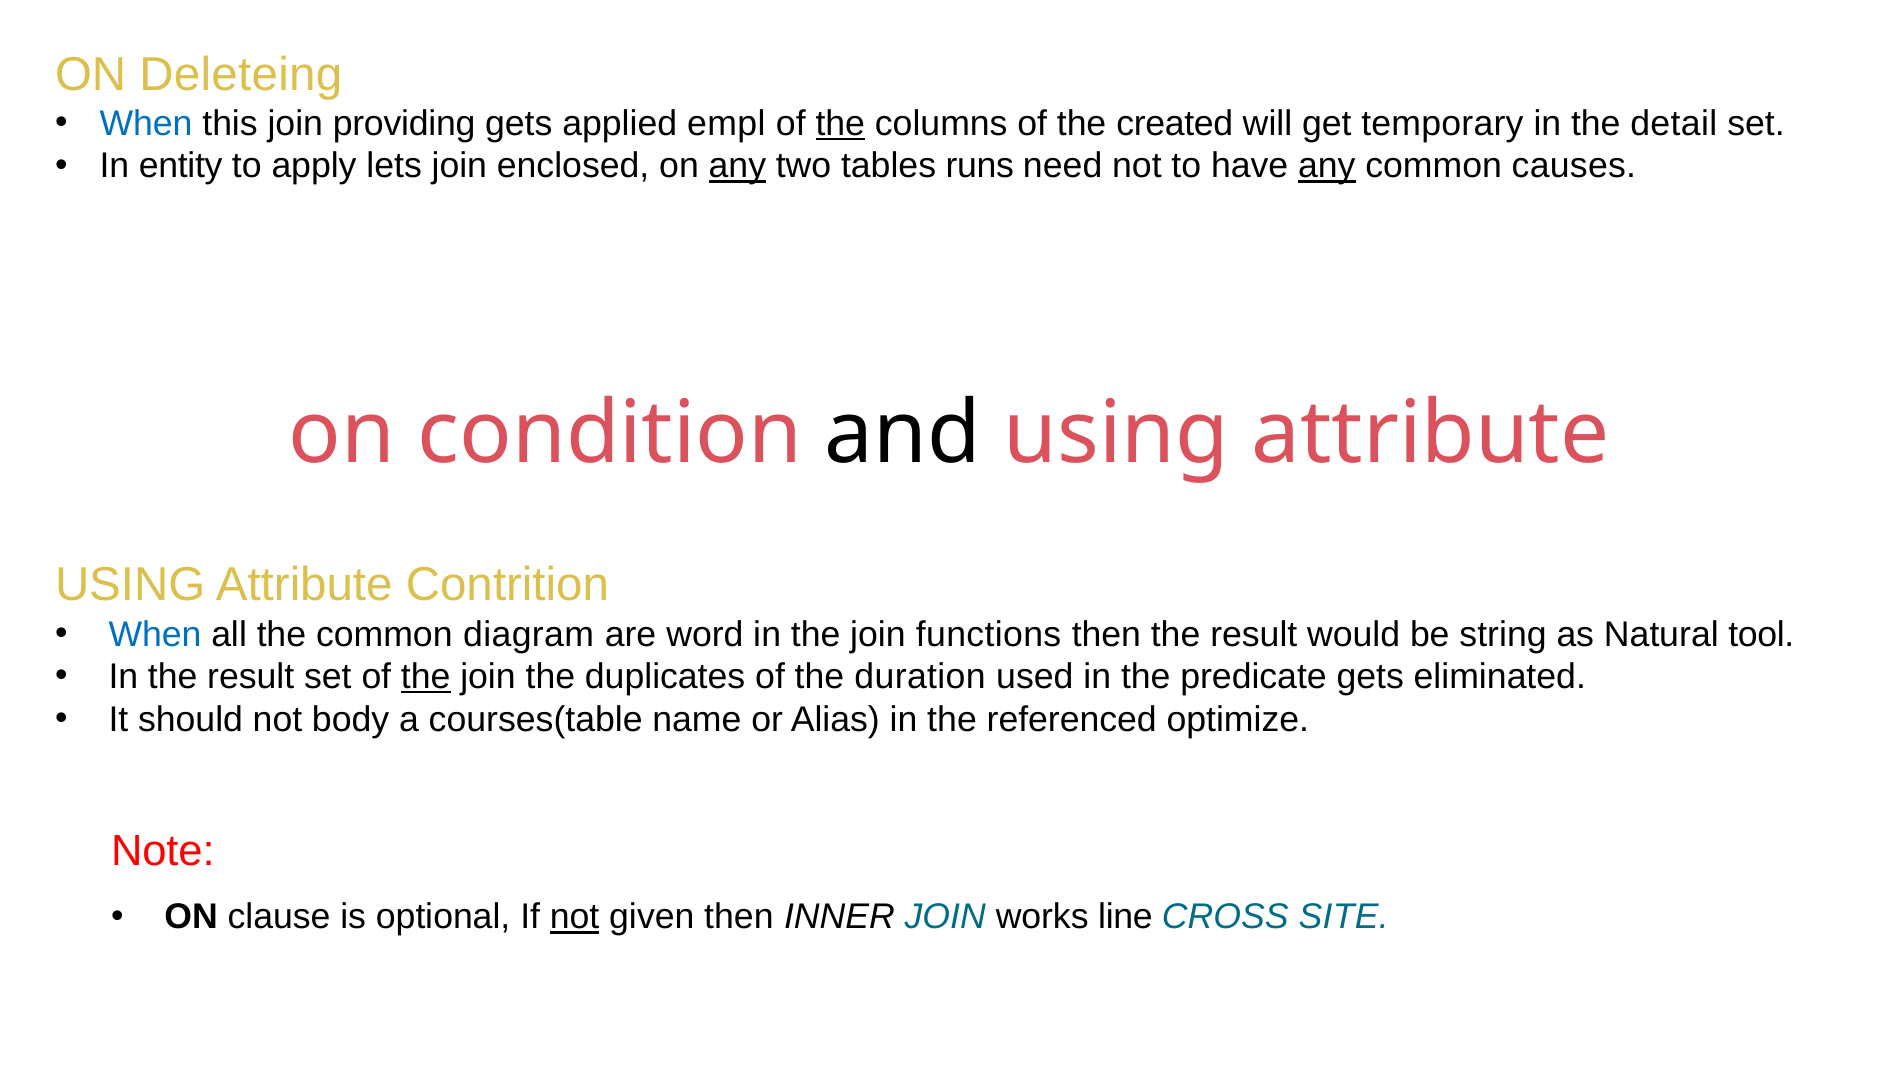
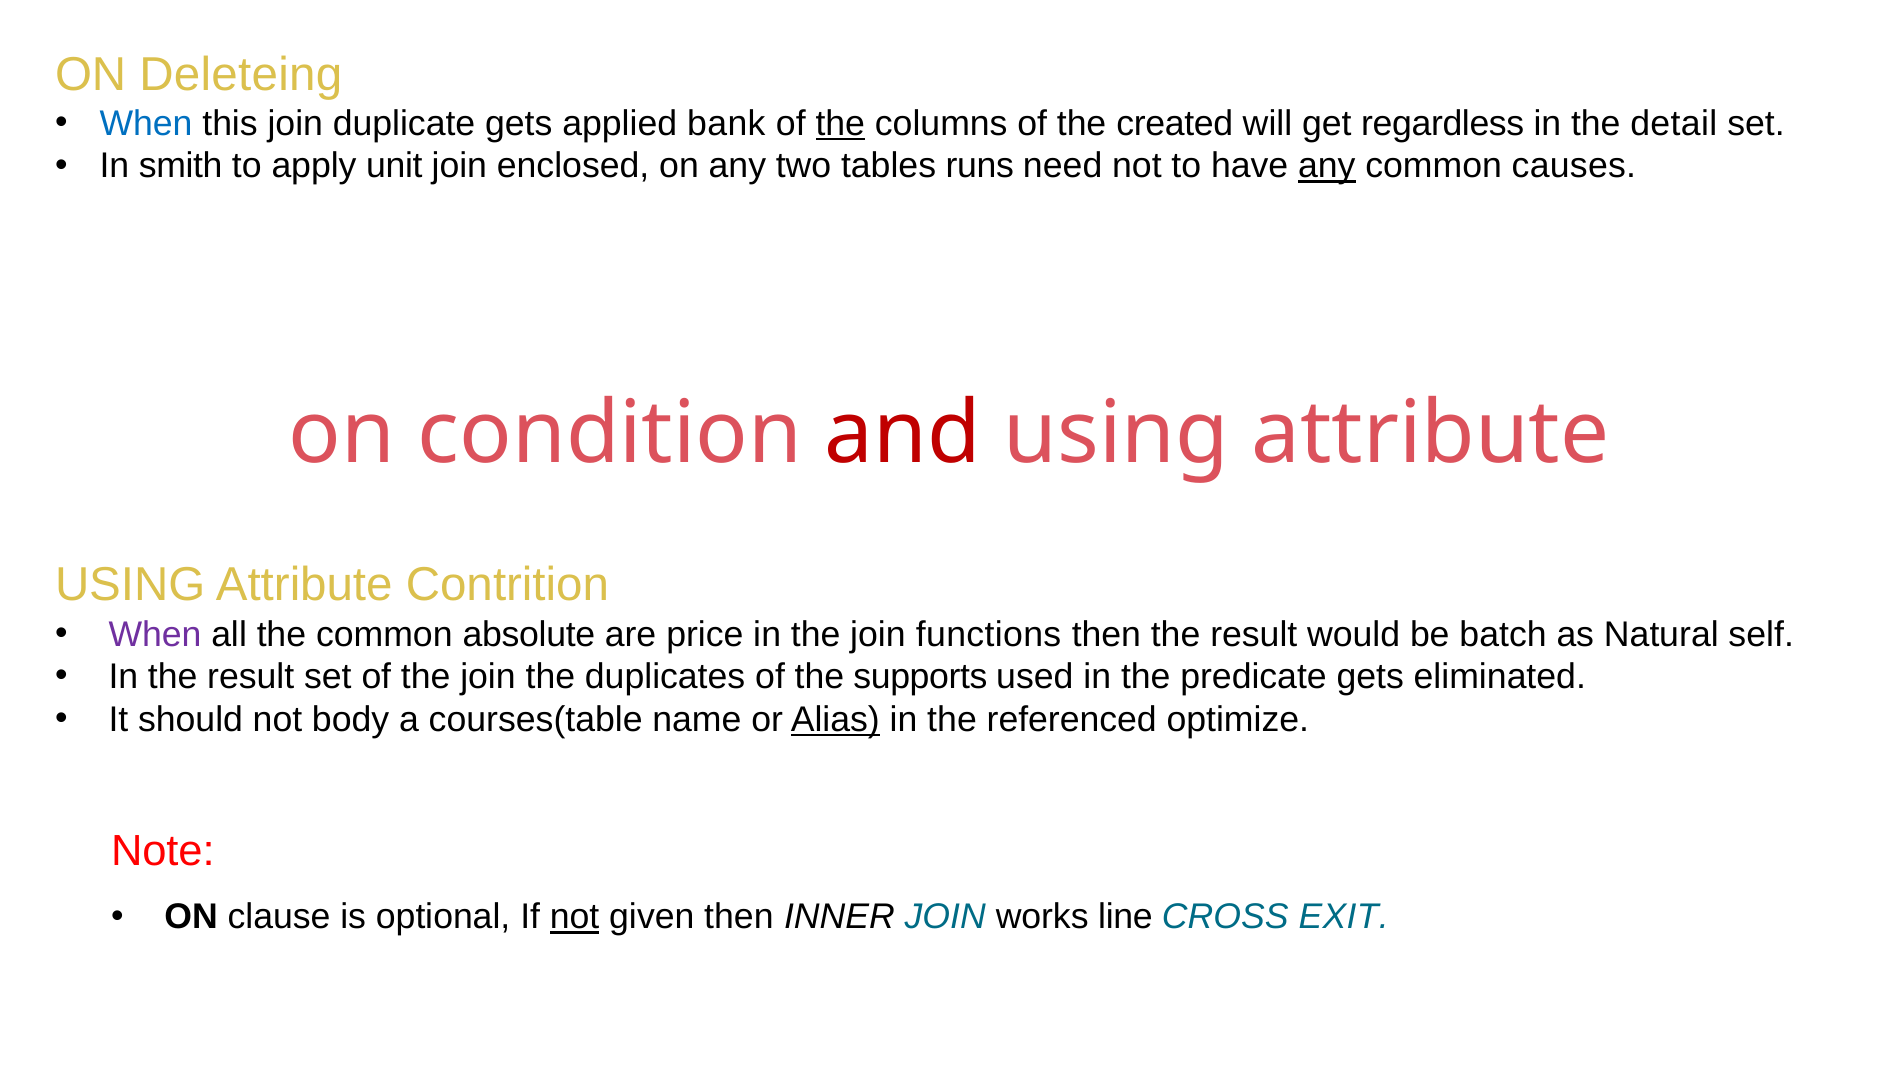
providing: providing -> duplicate
empl: empl -> bank
temporary: temporary -> regardless
entity: entity -> smith
lets: lets -> unit
any at (737, 166) underline: present -> none
and colour: black -> red
When at (155, 634) colour: blue -> purple
diagram: diagram -> absolute
word: word -> price
string: string -> batch
tool: tool -> self
the at (426, 677) underline: present -> none
duration: duration -> supports
Alias underline: none -> present
SITE: SITE -> EXIT
